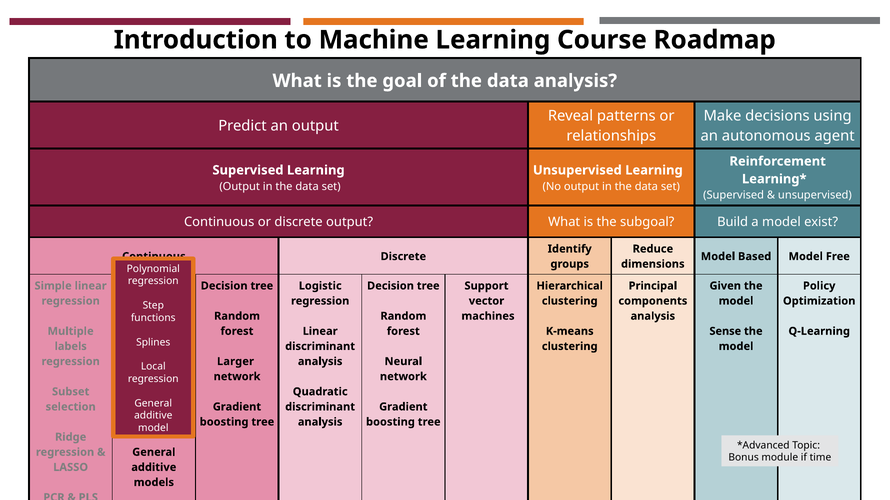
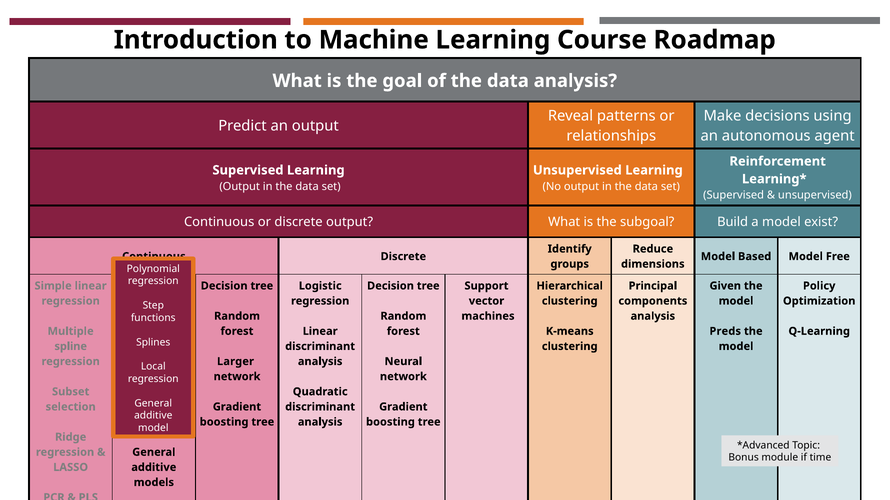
Sense: Sense -> Preds
labels: labels -> spline
